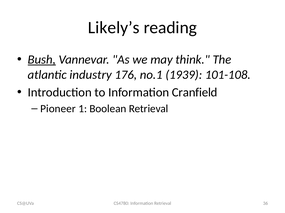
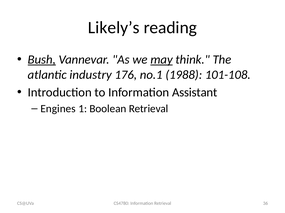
may underline: none -> present
1939: 1939 -> 1988
Cranfield: Cranfield -> Assistant
Pioneer: Pioneer -> Engines
